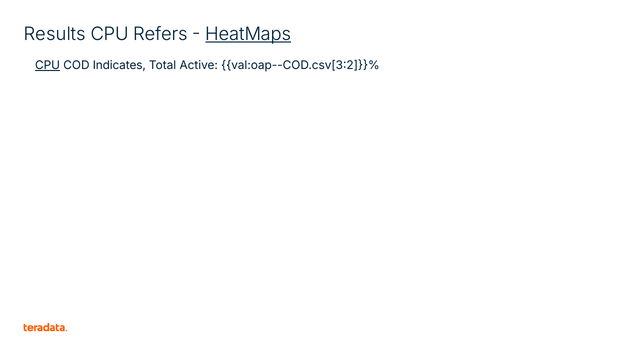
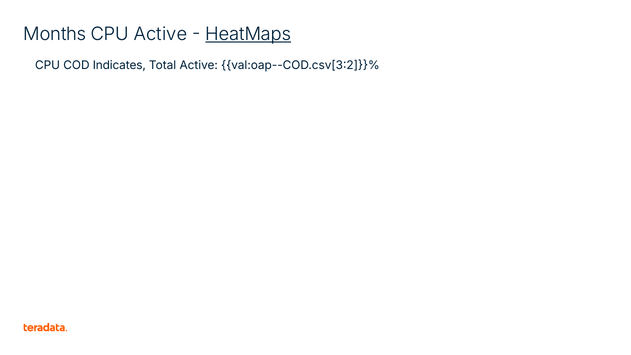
Results: Results -> Months
CPU Refers: Refers -> Active
CPU at (48, 65) underline: present -> none
